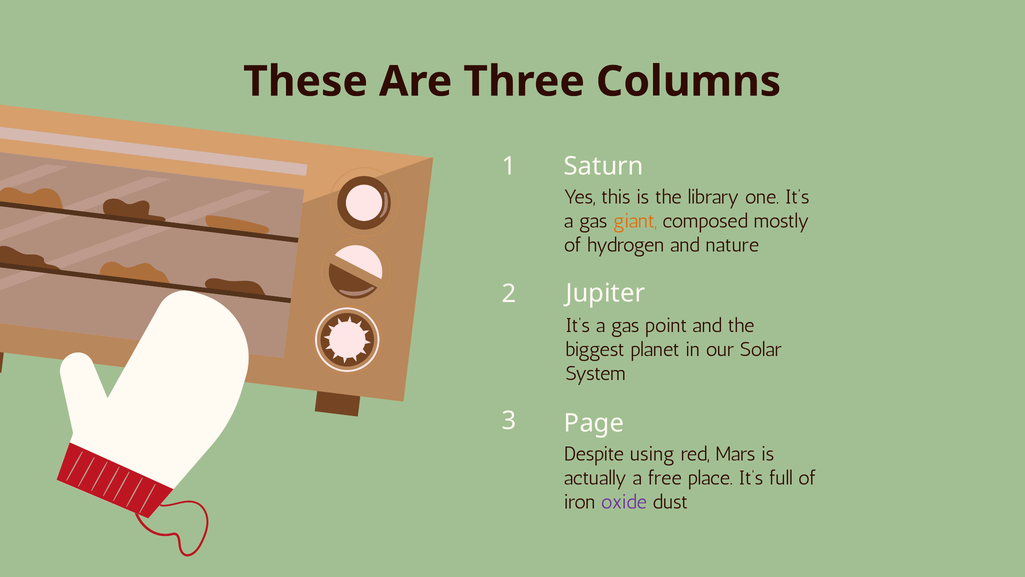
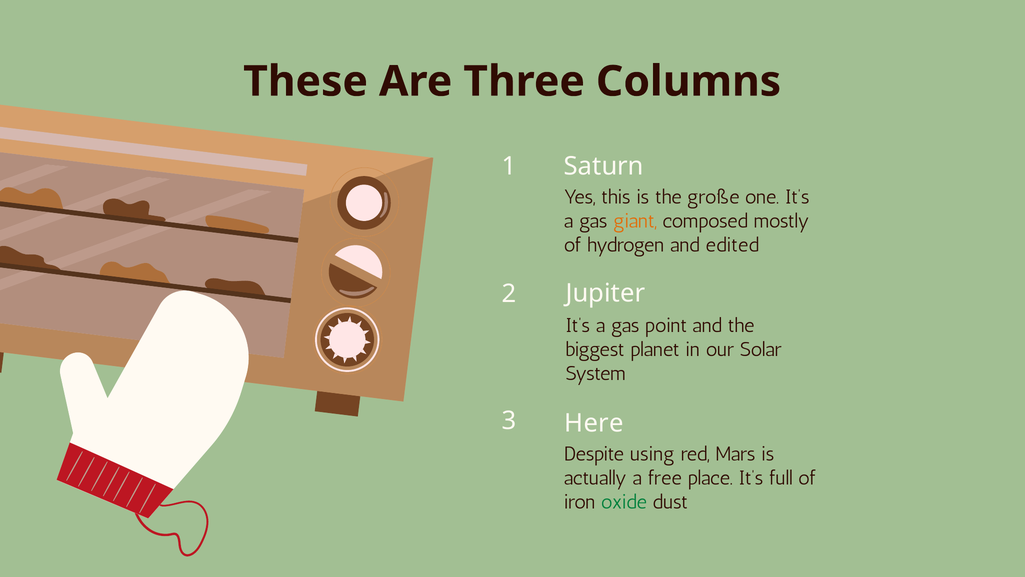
library: library -> große
nature: nature -> edited
Page: Page -> Here
oxide colour: purple -> green
